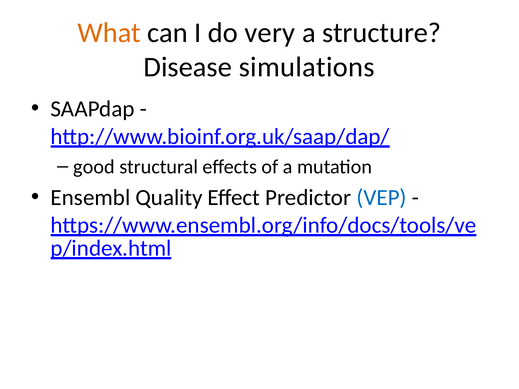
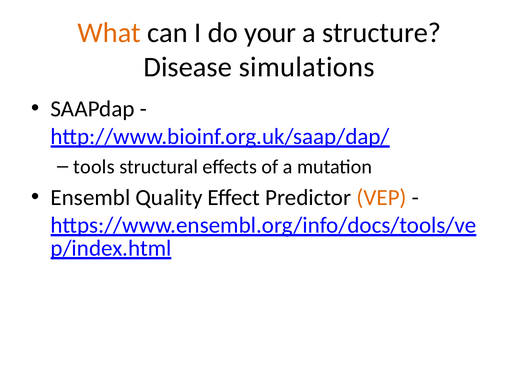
very: very -> your
good: good -> tools
VEP colour: blue -> orange
